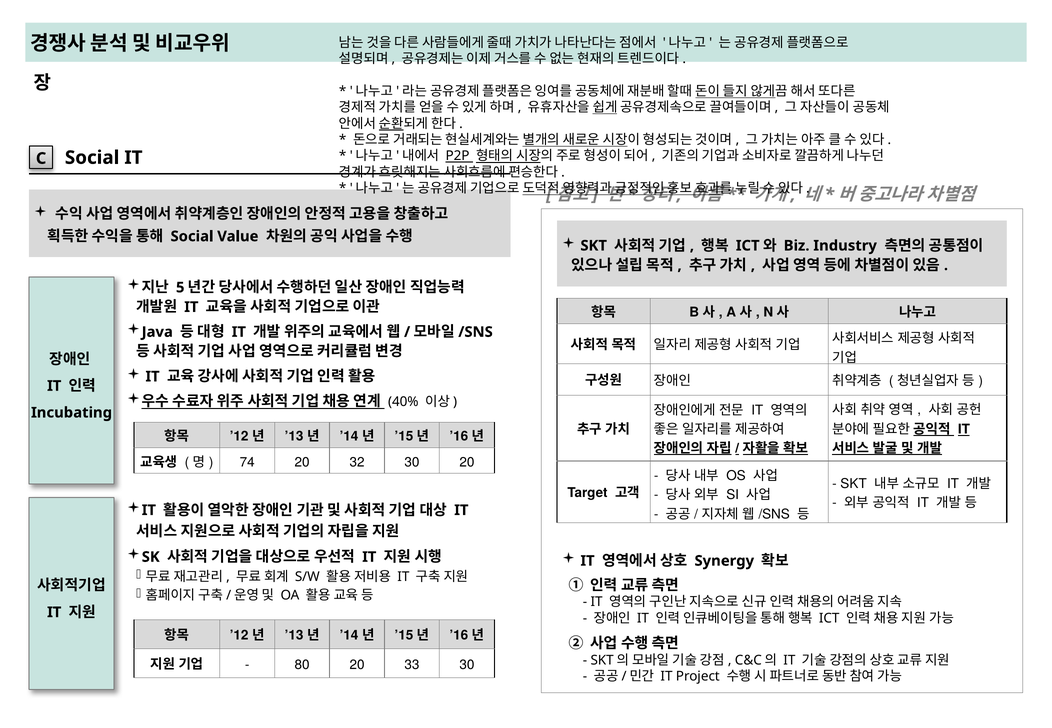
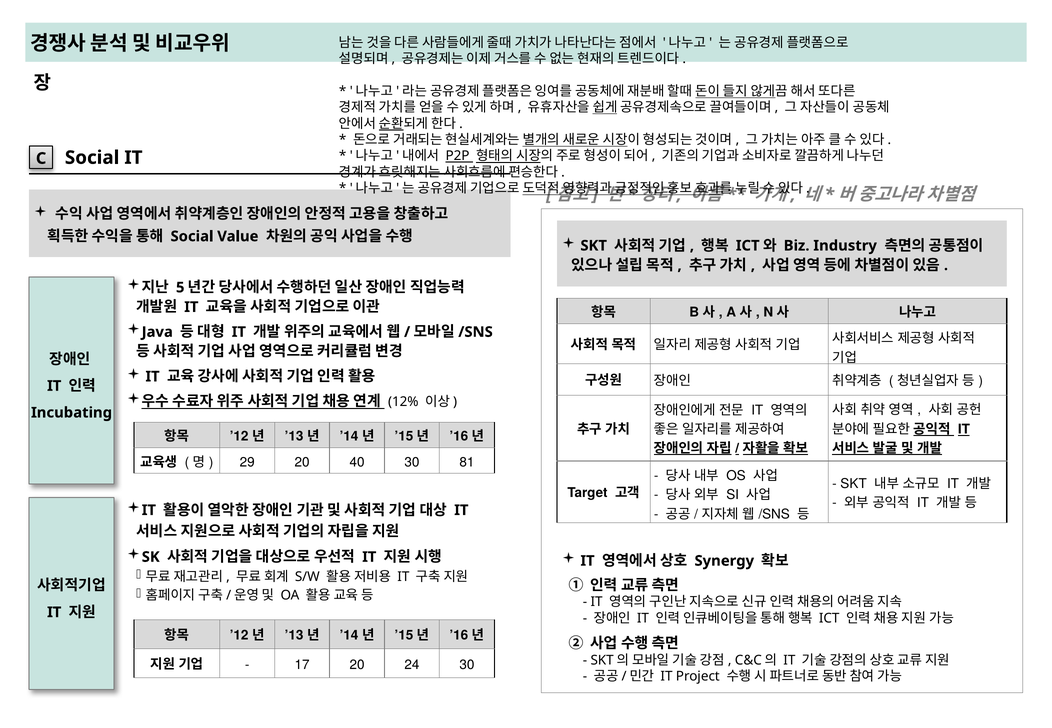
40%: 40% -> 12%
74: 74 -> 29
32: 32 -> 40
30 20: 20 -> 81
80: 80 -> 17
33: 33 -> 24
